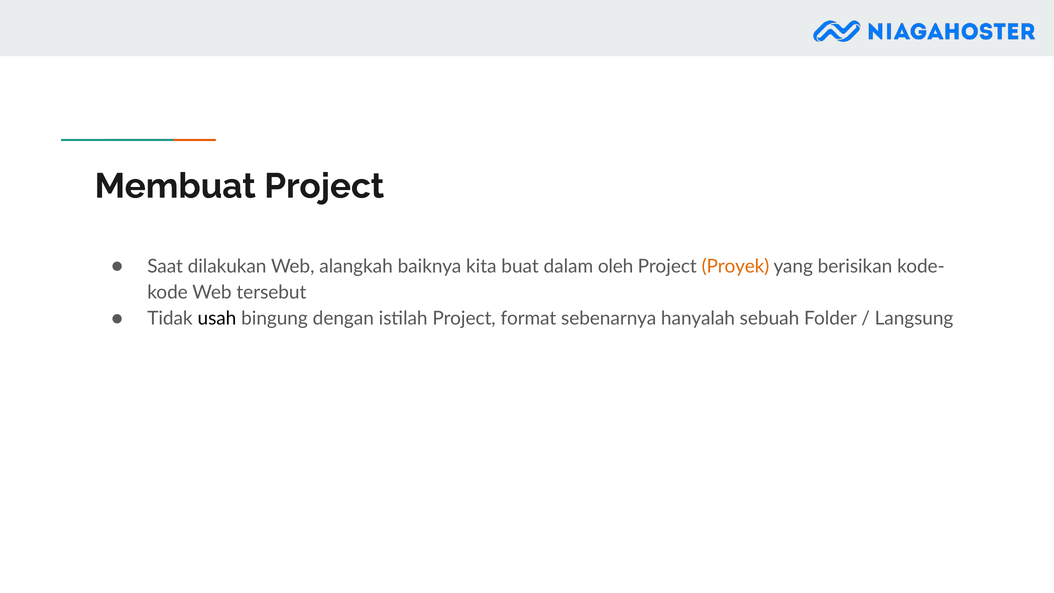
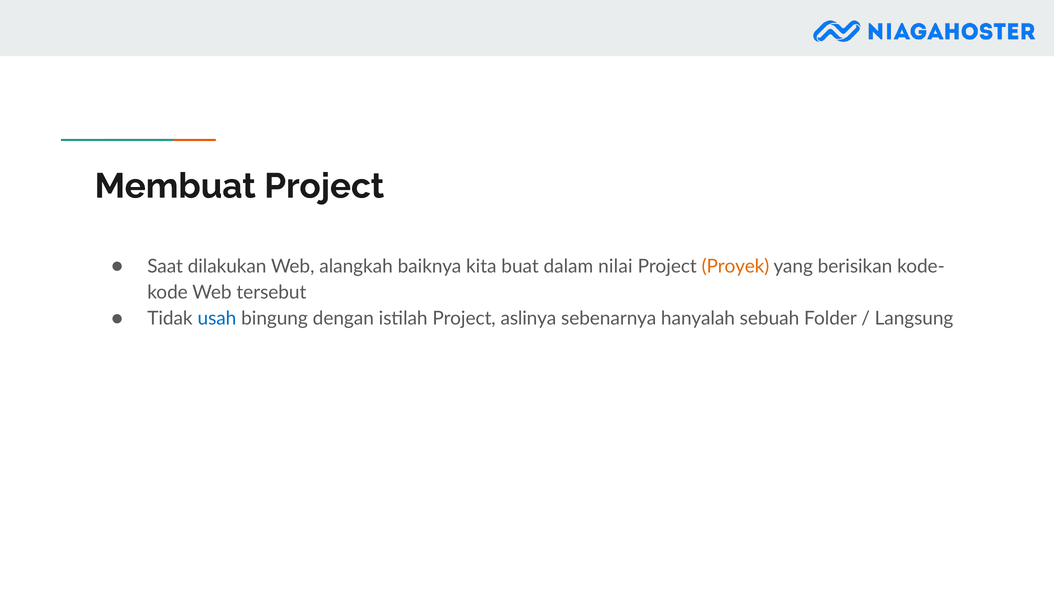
oleh: oleh -> nilai
usah colour: black -> blue
format: format -> aslinya
